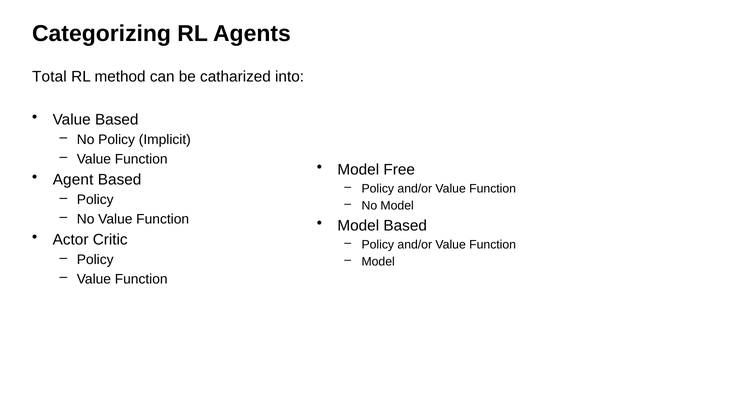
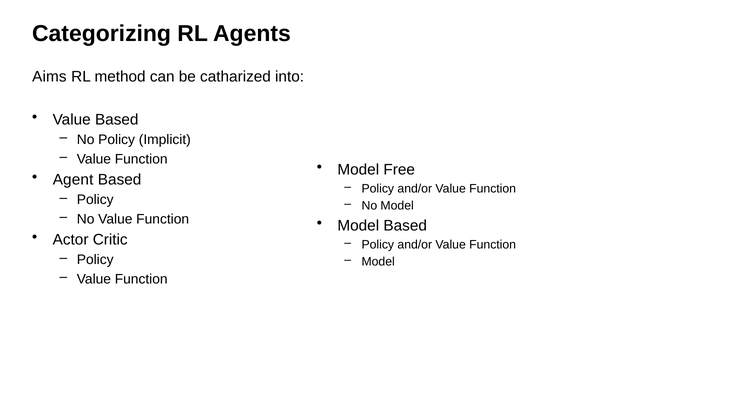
Total: Total -> Aims
